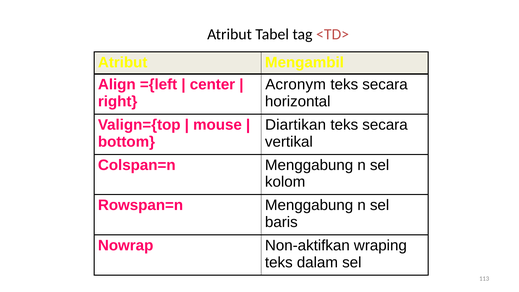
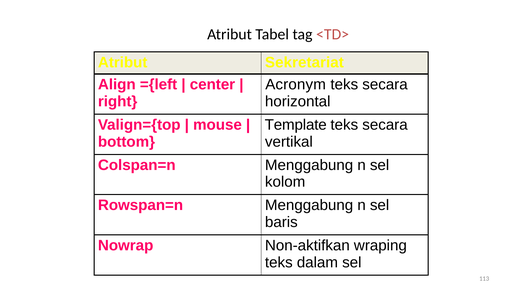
Mengambil: Mengambil -> Sekretariat
Diartikan: Diartikan -> Template
